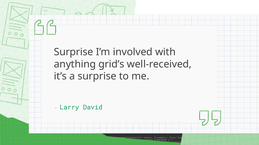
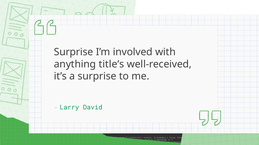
grid’s: grid’s -> title’s
